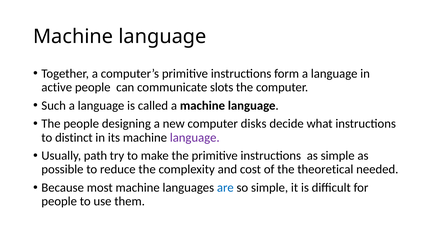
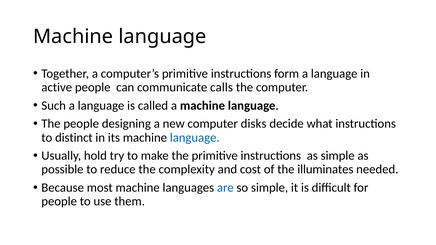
slots: slots -> calls
language at (195, 138) colour: purple -> blue
path: path -> hold
theoretical: theoretical -> illuminates
